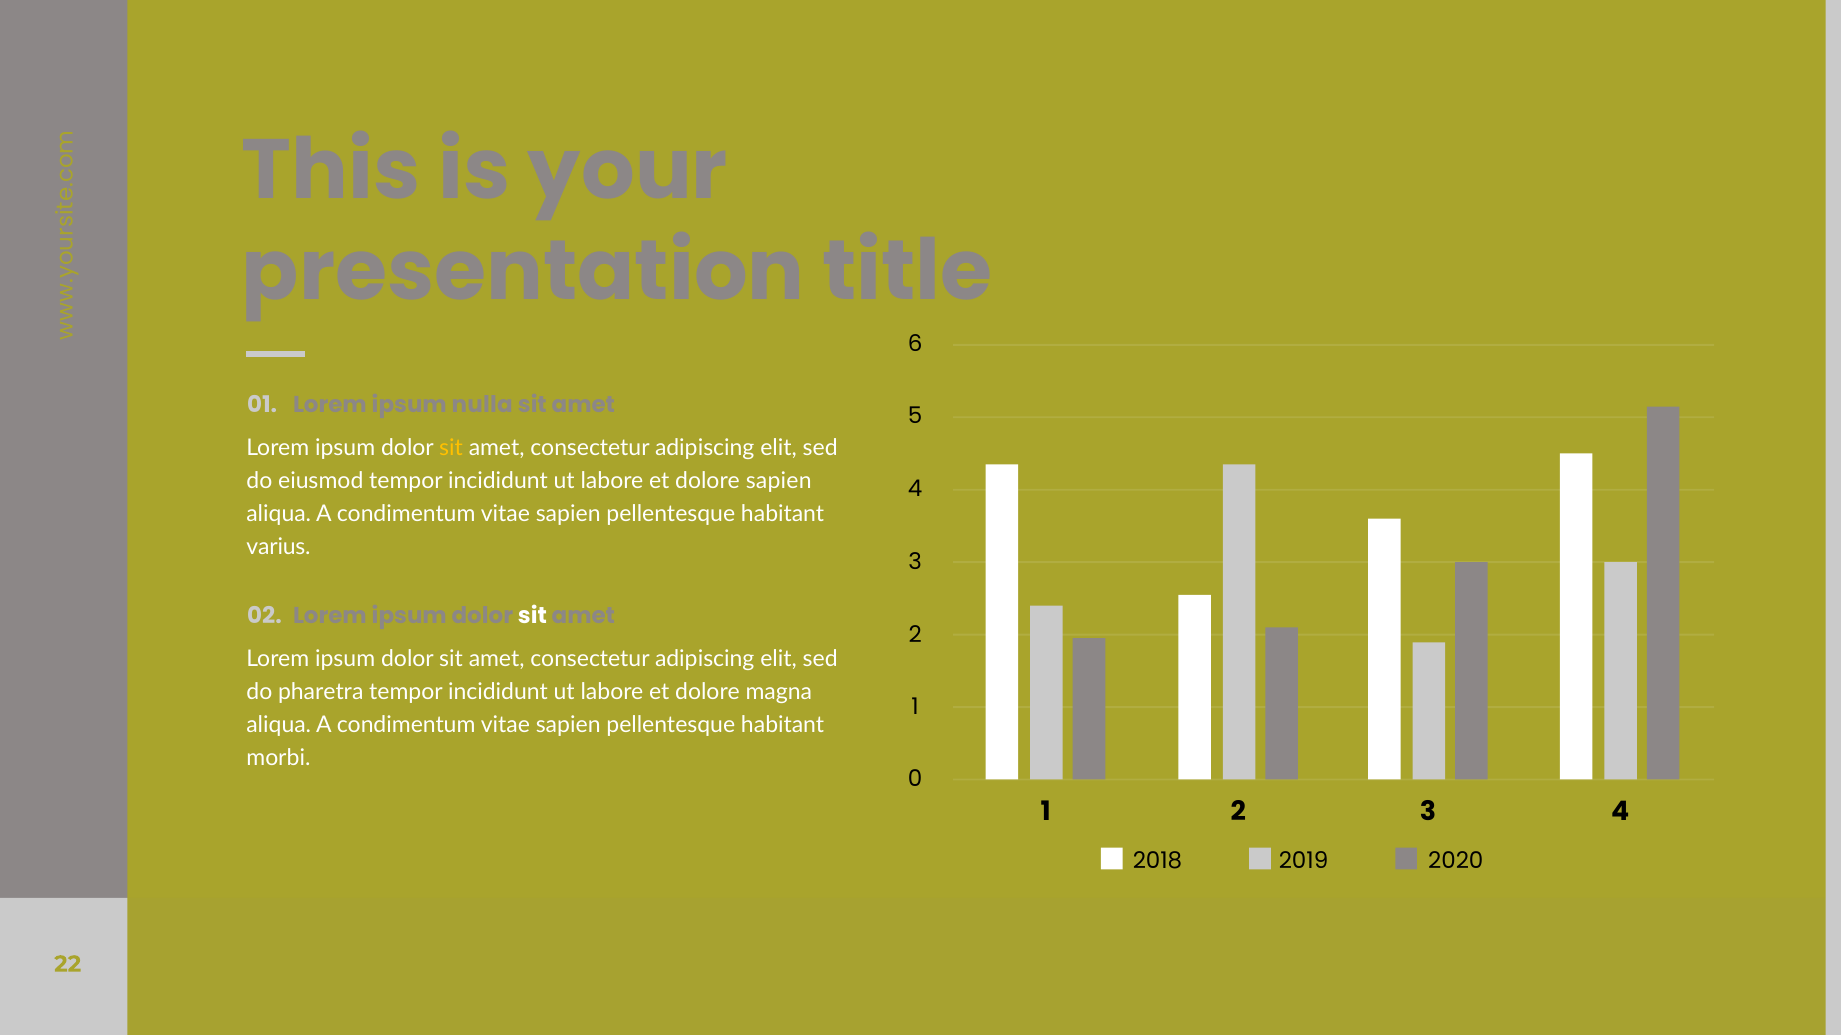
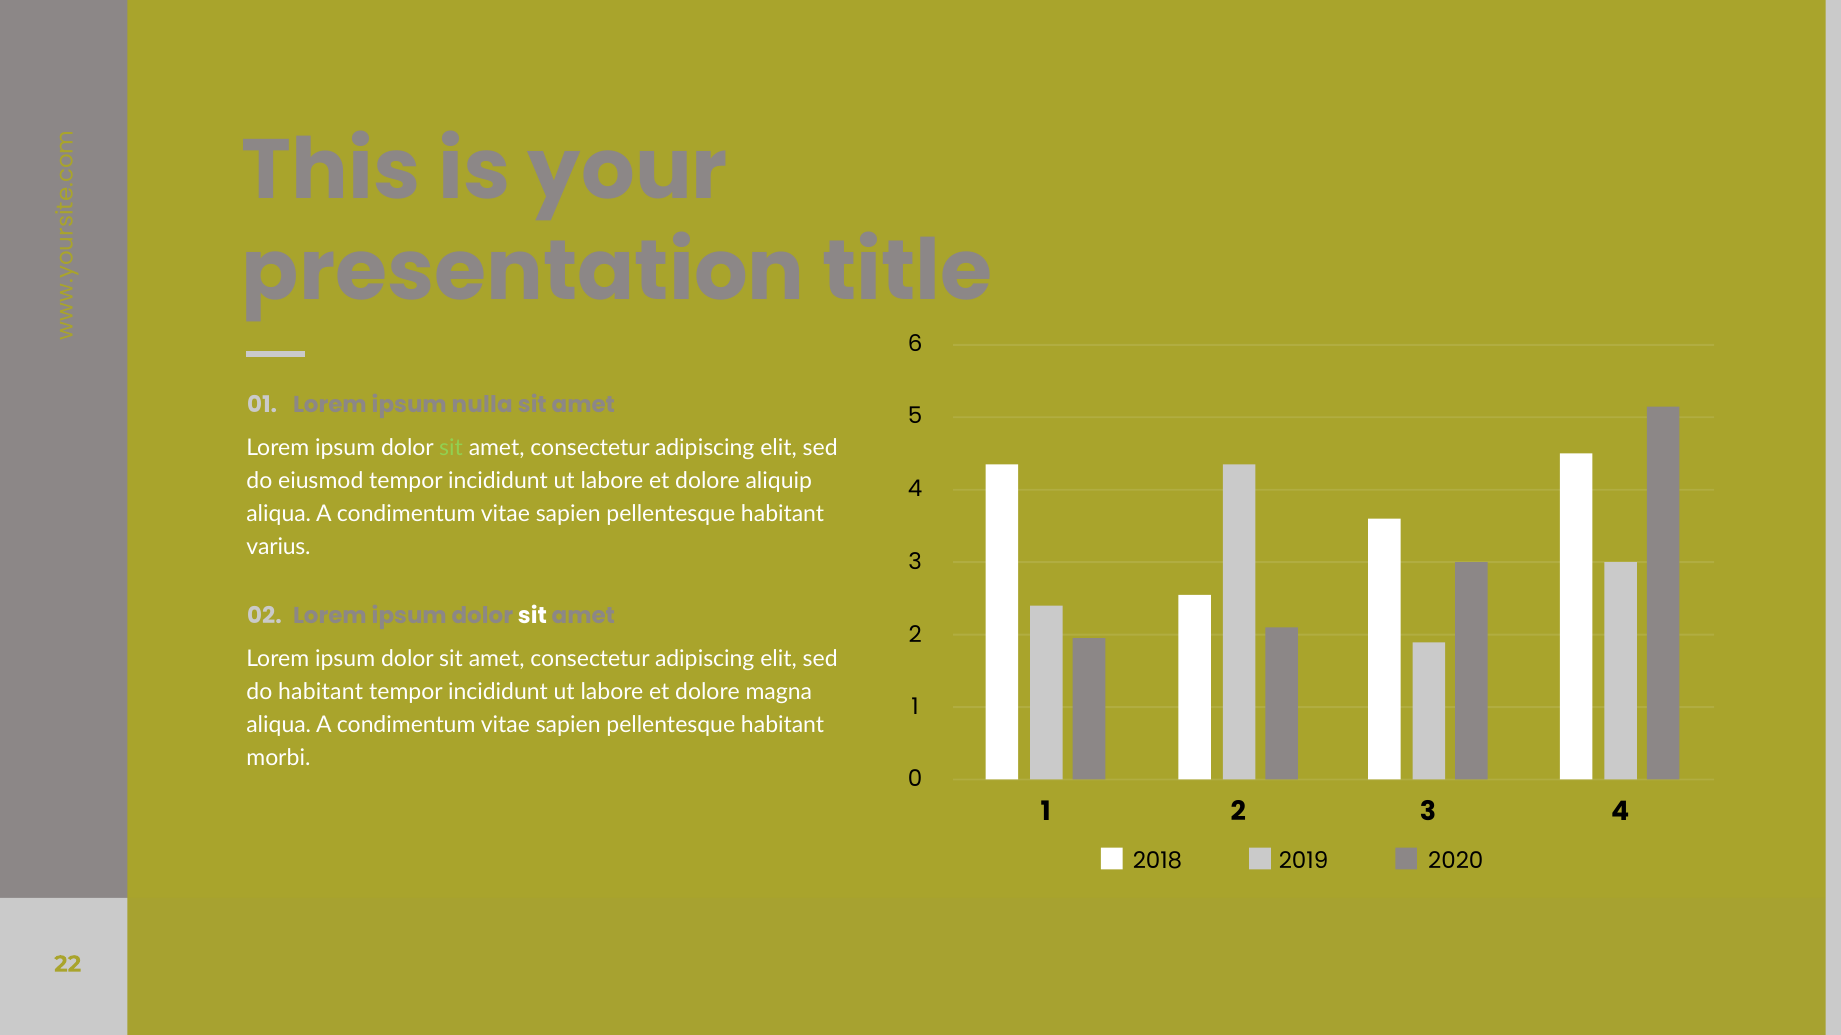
sit at (451, 448) colour: yellow -> light green
dolore sapien: sapien -> aliquip
do pharetra: pharetra -> habitant
